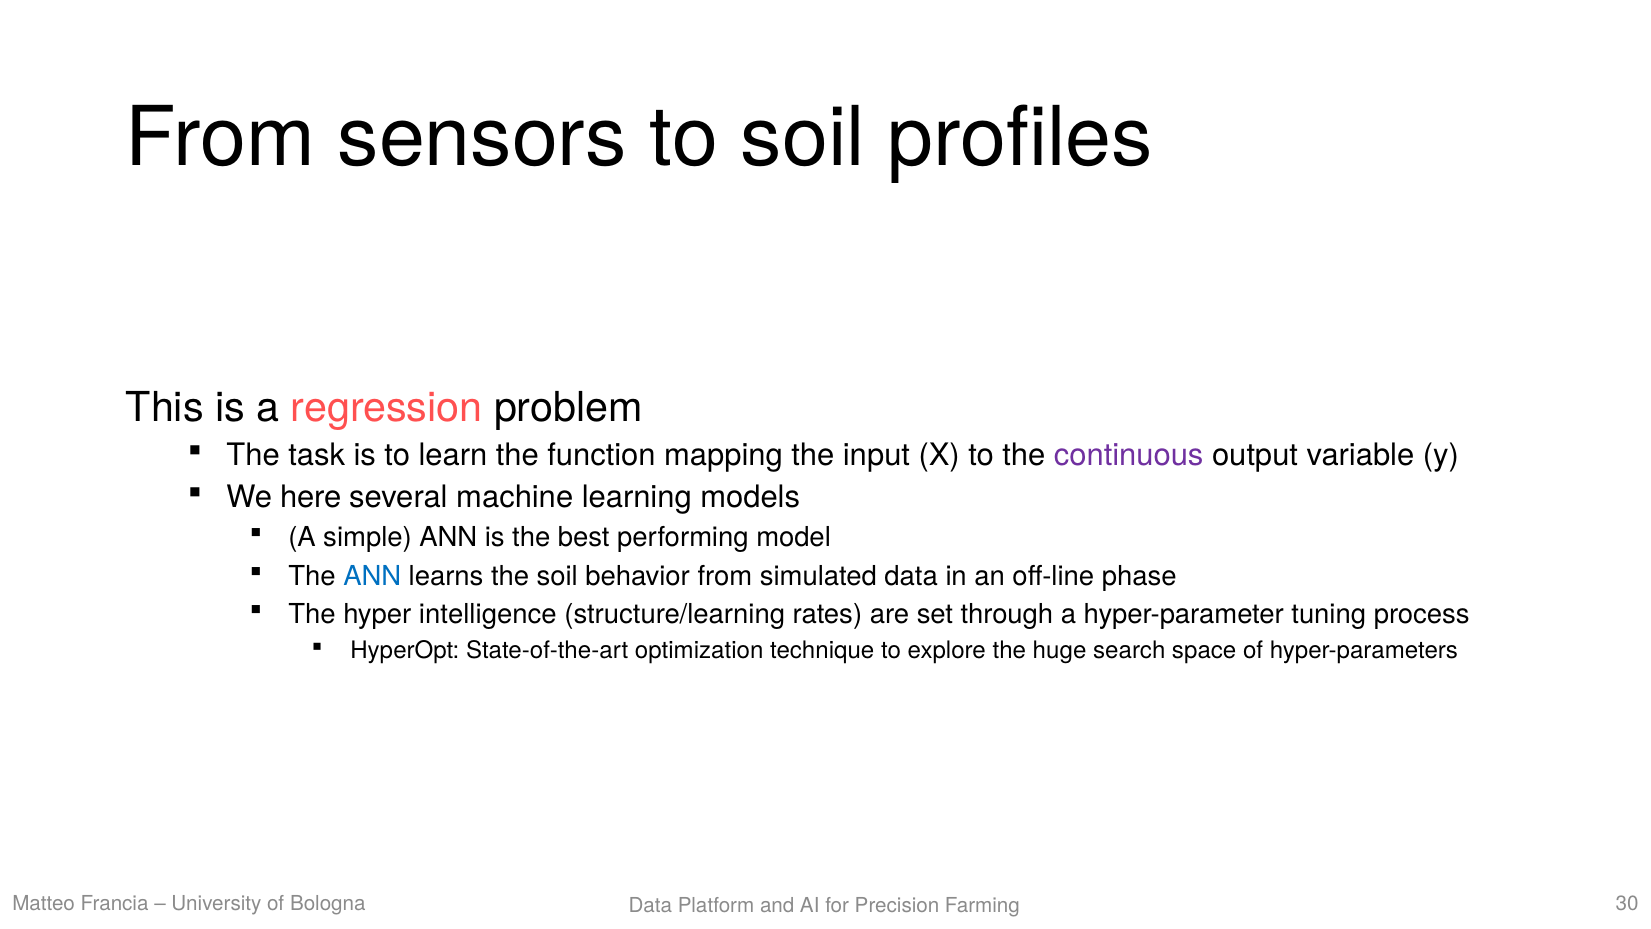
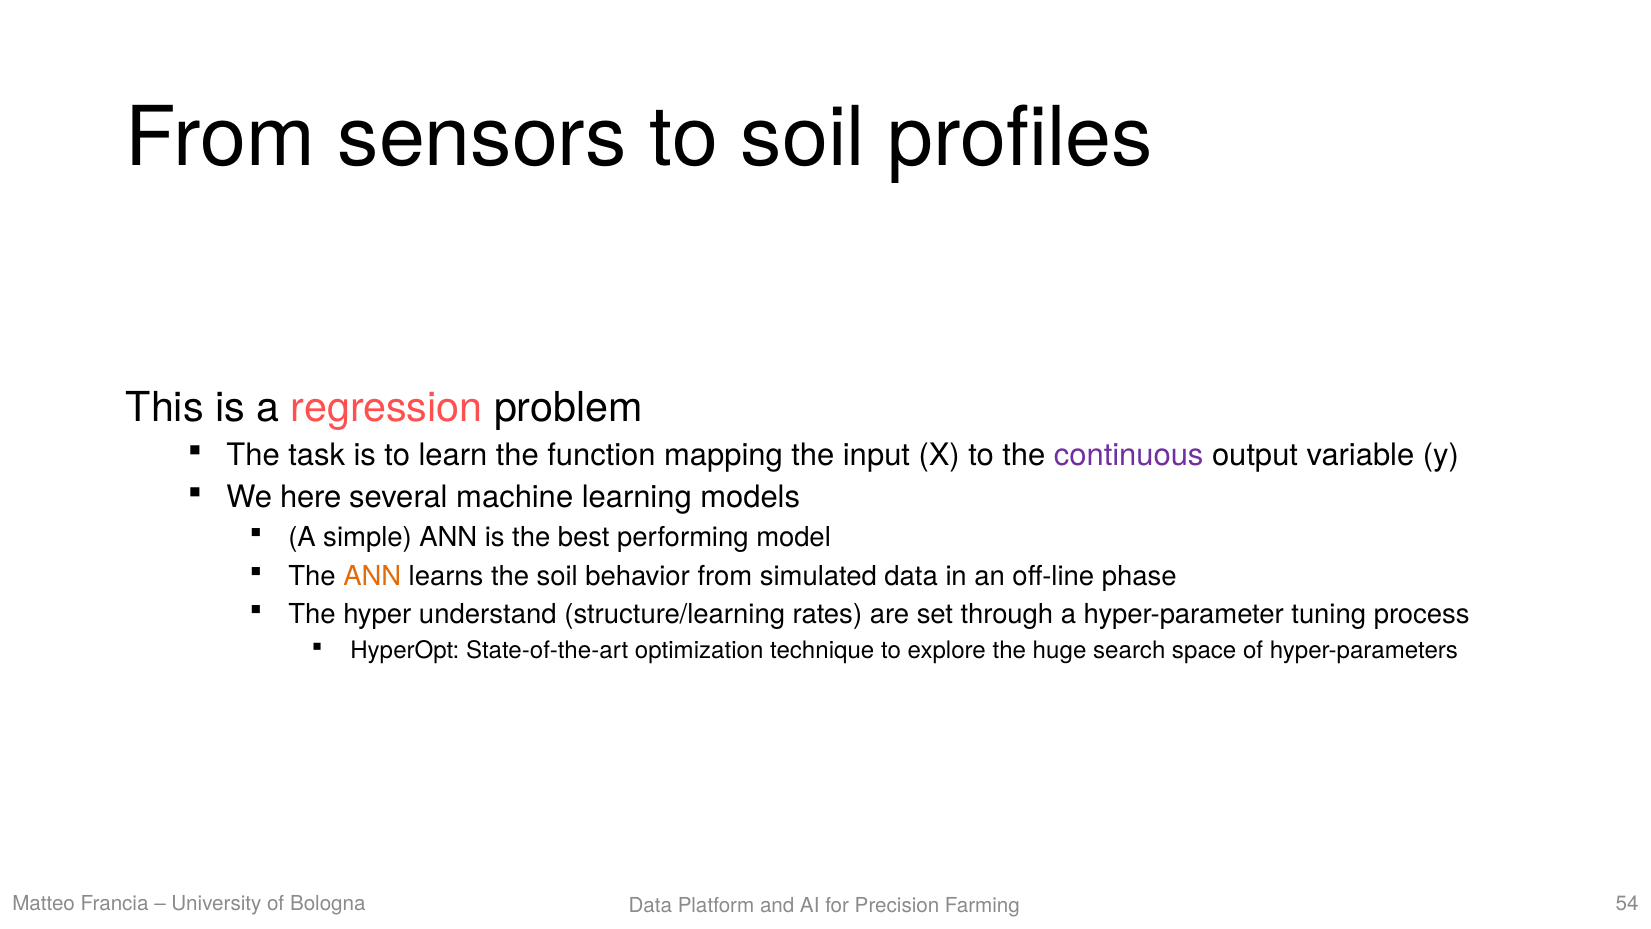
ANN at (372, 576) colour: blue -> orange
intelligence: intelligence -> understand
30: 30 -> 54
